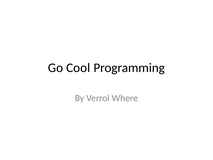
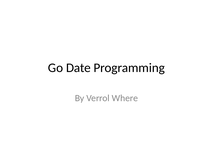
Cool: Cool -> Date
